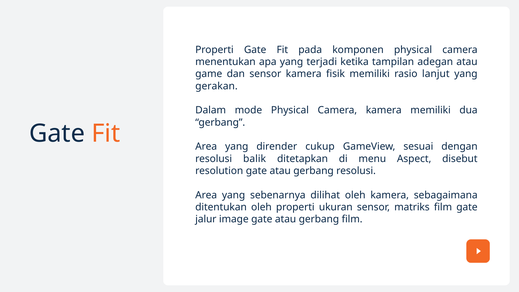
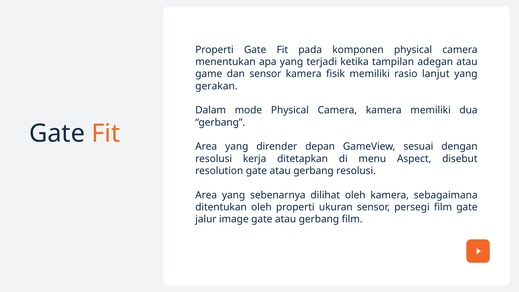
cukup: cukup -> depan
balik: balik -> kerja
matriks: matriks -> persegi
